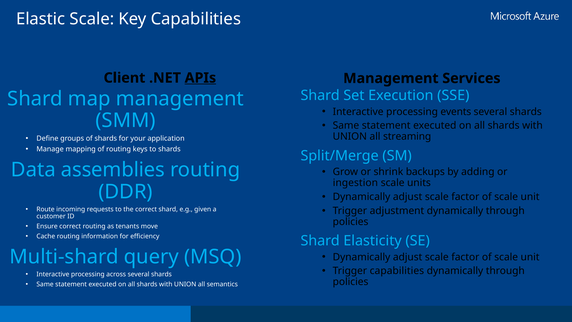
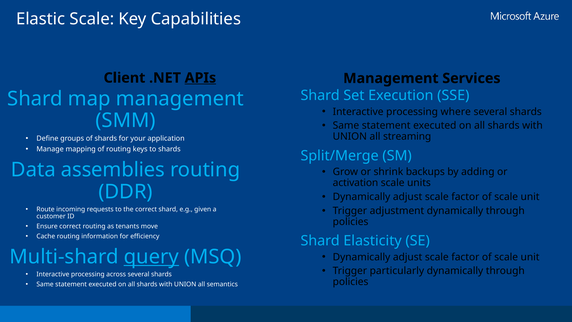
events: events -> where
ingestion: ingestion -> activation
query underline: none -> present
Trigger capabilities: capabilities -> particularly
